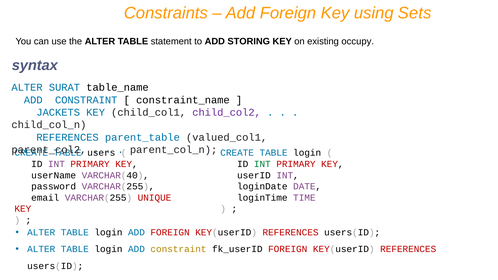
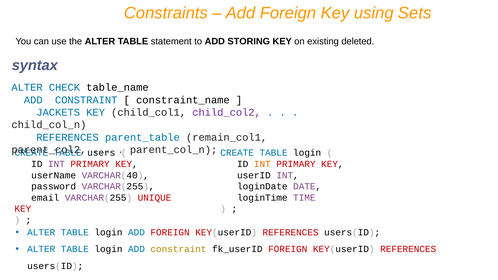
occupy: occupy -> deleted
SURAT: SURAT -> CHECK
valued_col1: valued_col1 -> remain_col1
INT at (262, 164) colour: green -> orange
